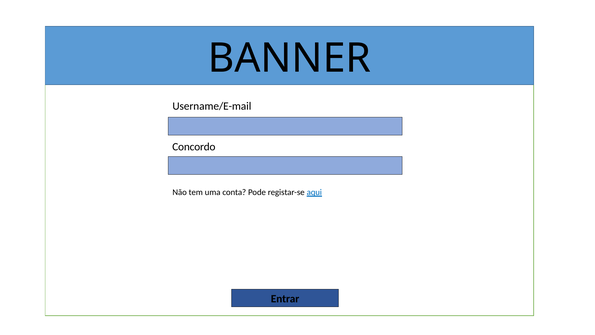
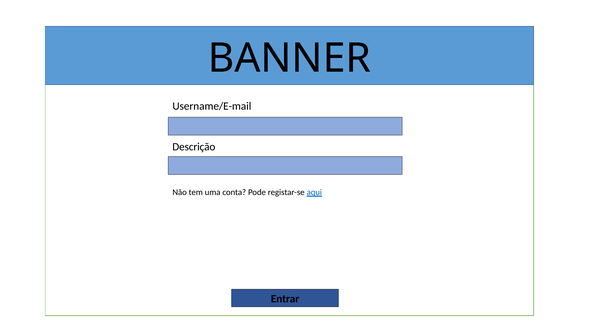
Concordo: Concordo -> Descrição
